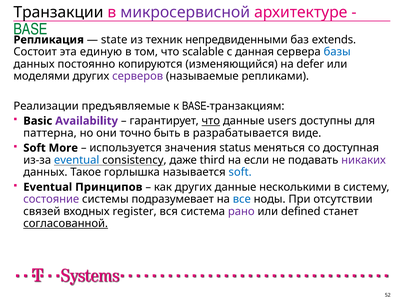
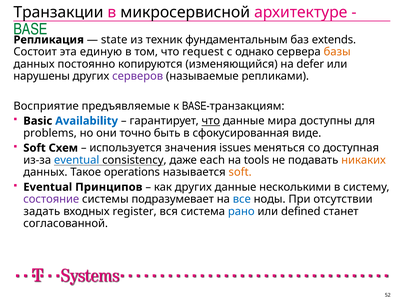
микросервисной colour: purple -> black
непредвиденными: непредвиденными -> фундаментальным
scalable: scalable -> request
данная: данная -> однако
базы colour: blue -> orange
моделями: моделями -> нарушены
Реализации: Реализации -> Восприятие
Availability colour: purple -> blue
users: users -> мира
паттерна: паттерна -> problems
разрабатывается: разрабатывается -> сфокусированная
More: More -> Схем
status: status -> issues
third: third -> each
если: если -> tools
никаких colour: purple -> orange
горлышка: горлышка -> operations
soft at (240, 172) colour: blue -> orange
связей: связей -> задать
рано colour: purple -> blue
согласованной underline: present -> none
